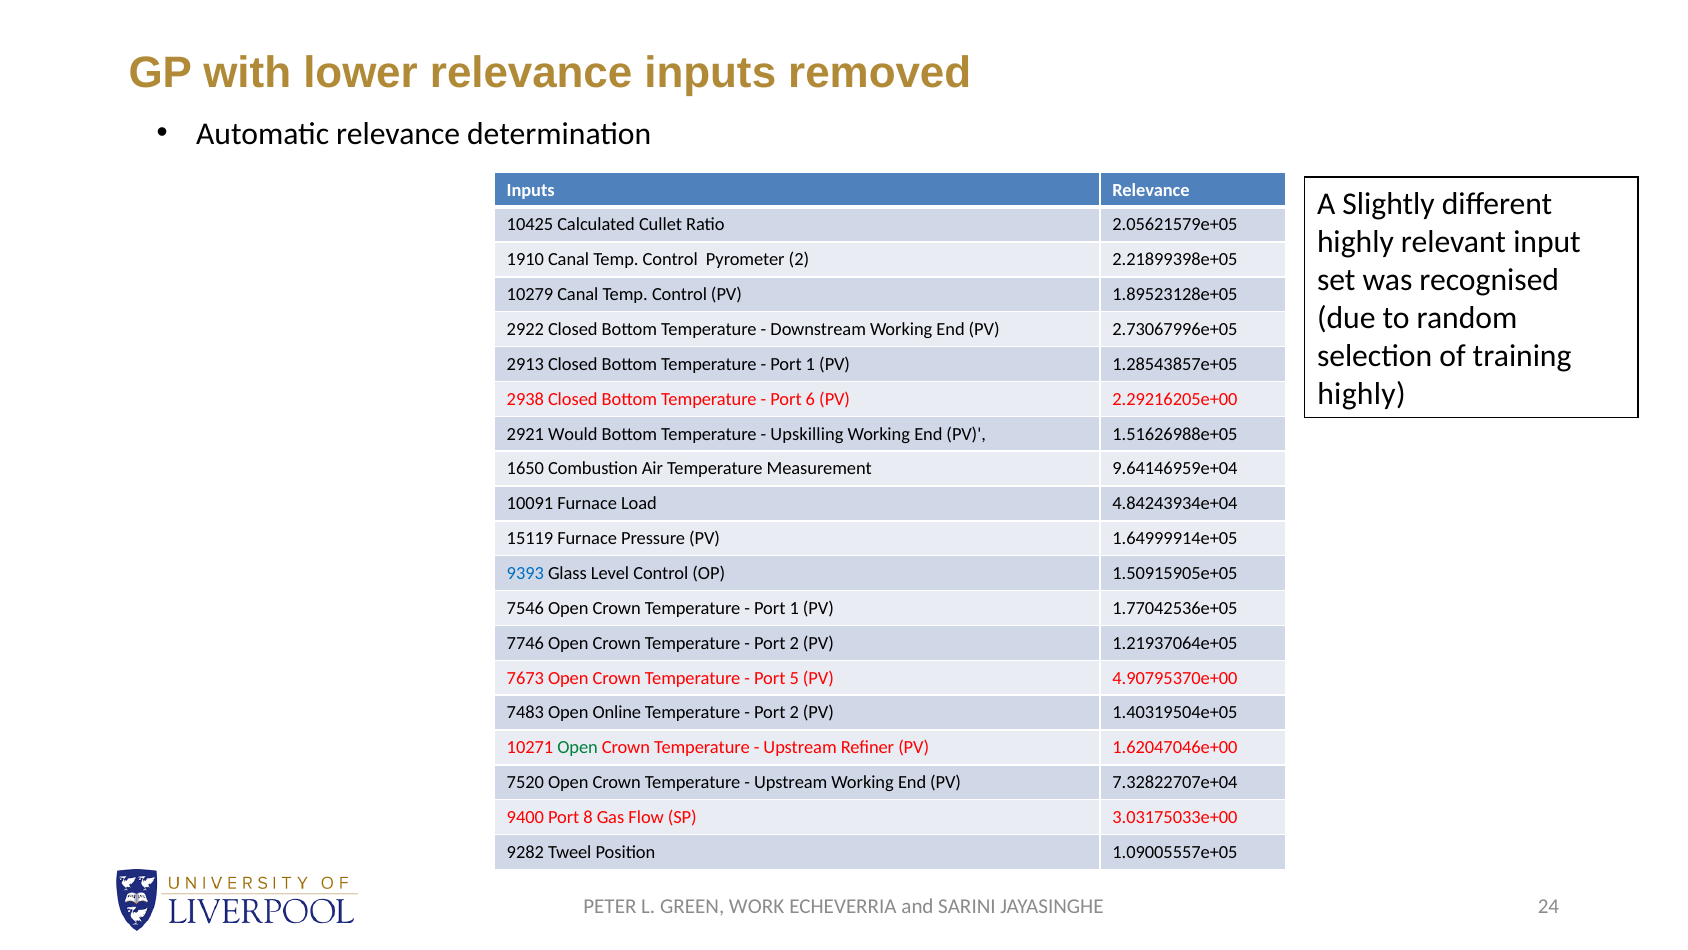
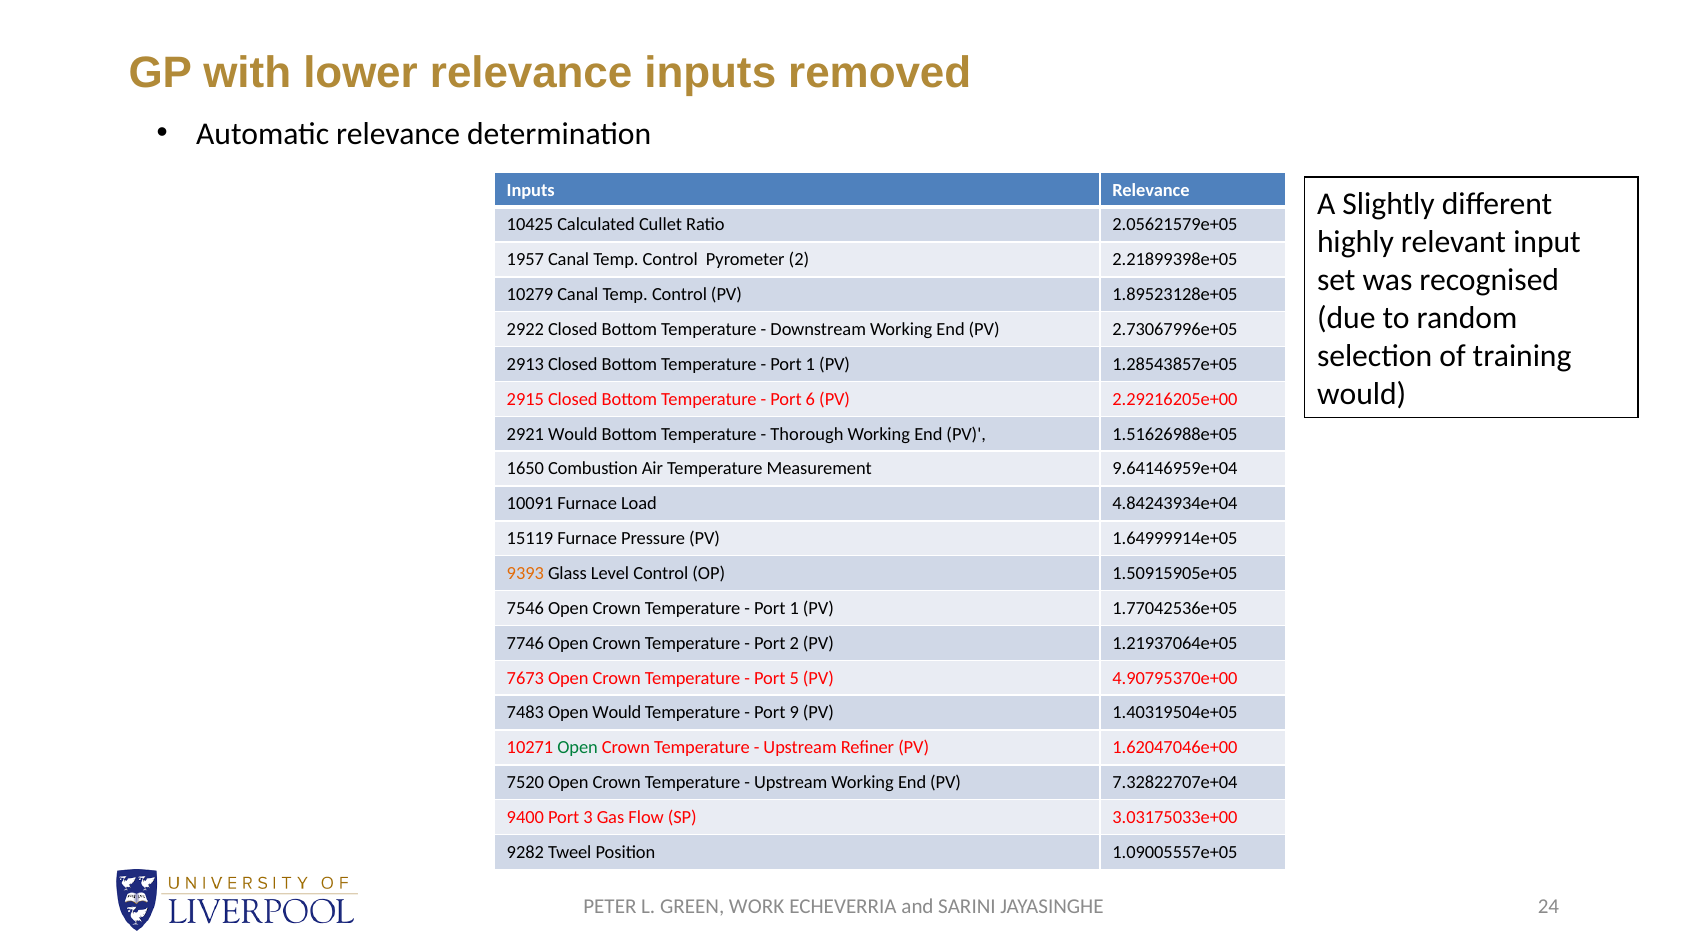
1910: 1910 -> 1957
highly at (1361, 394): highly -> would
2938: 2938 -> 2915
Upskilling: Upskilling -> Thorough
9393 colour: blue -> orange
Open Online: Online -> Would
2 at (794, 712): 2 -> 9
8: 8 -> 3
